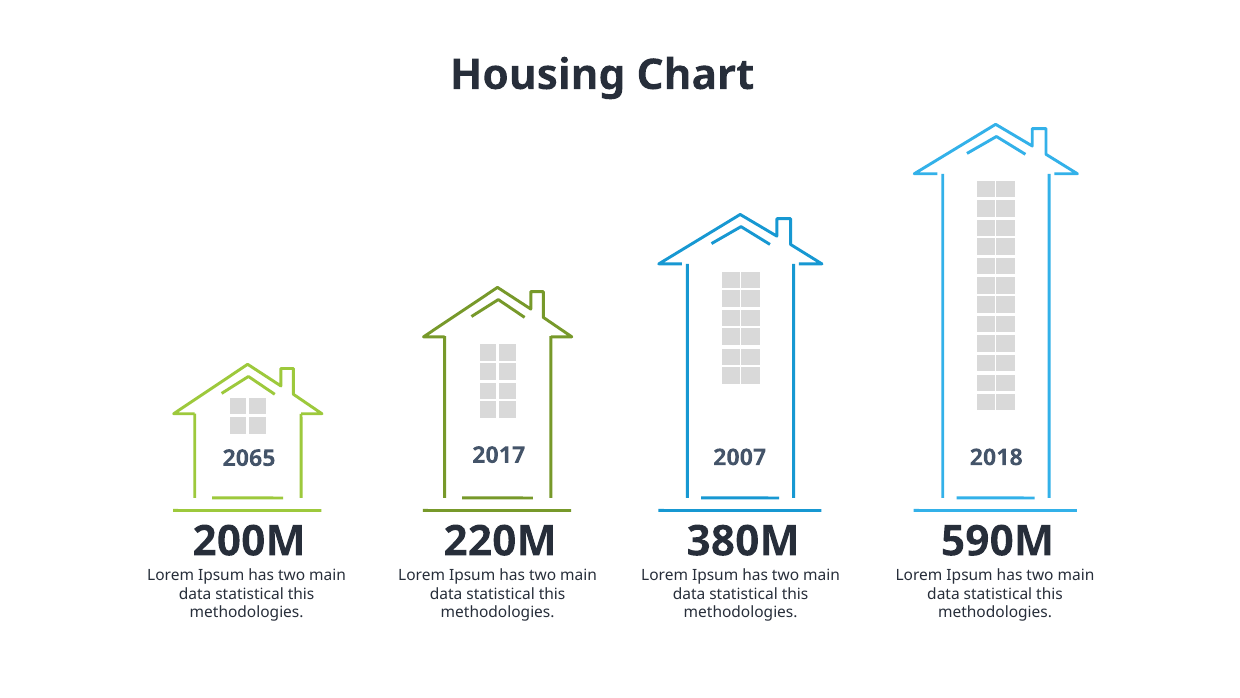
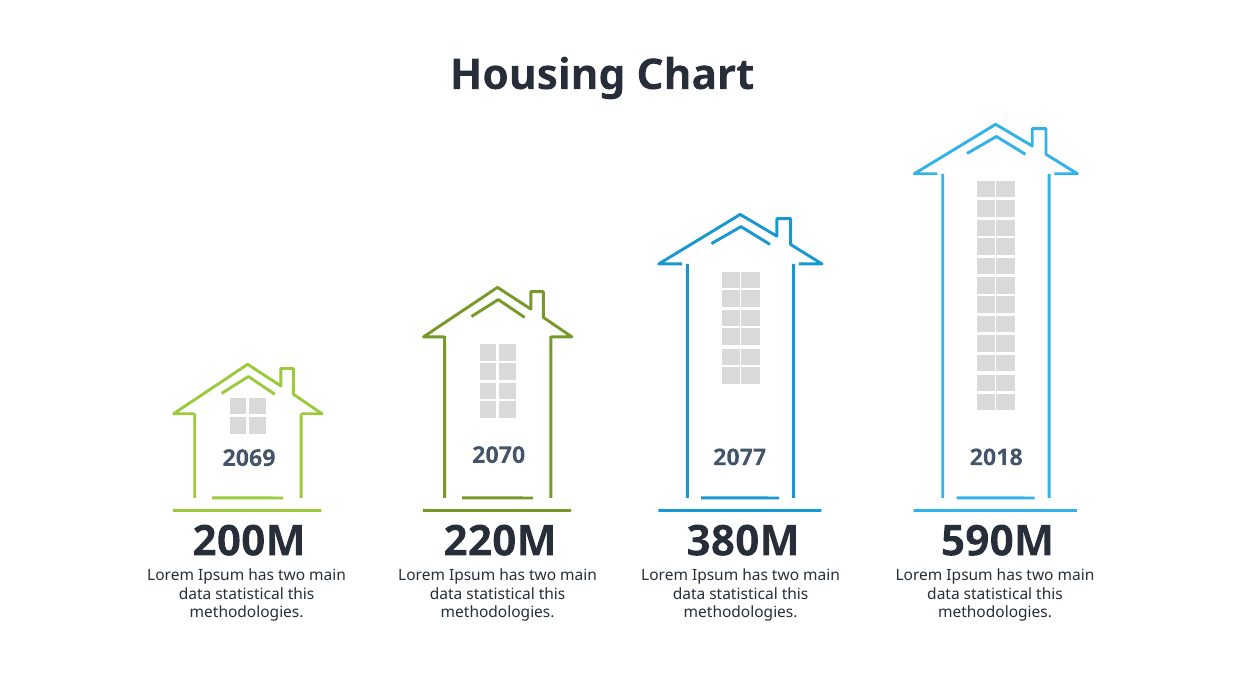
2017: 2017 -> 2070
2007: 2007 -> 2077
2065: 2065 -> 2069
